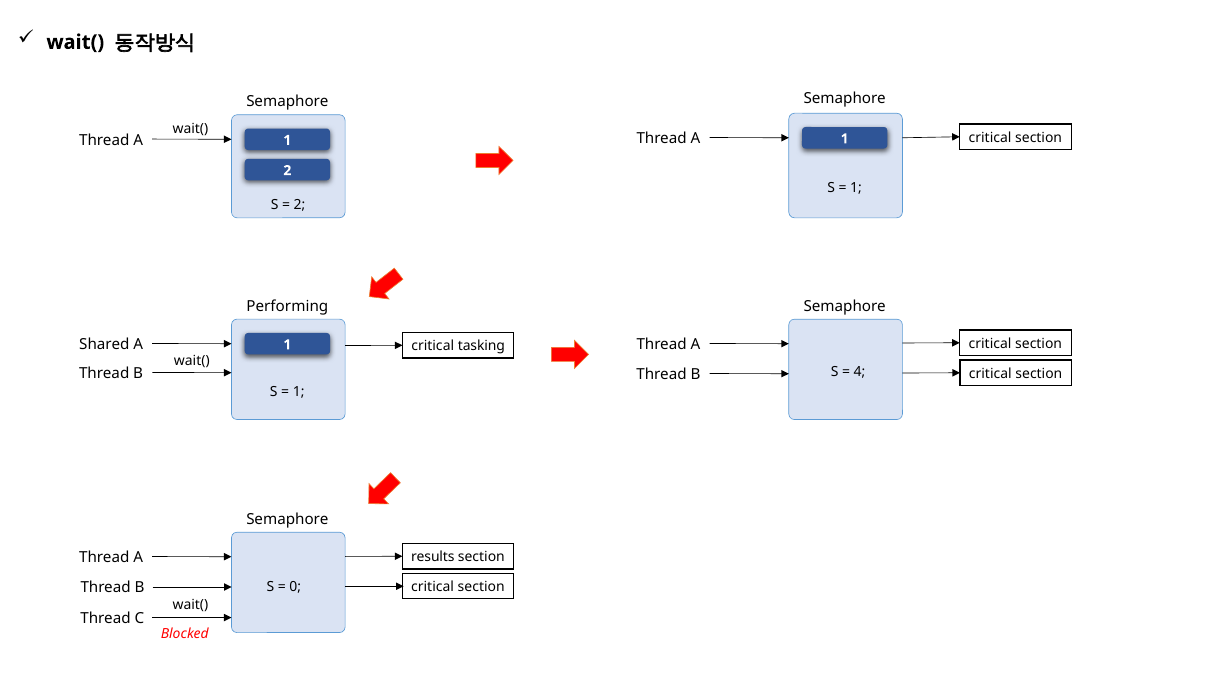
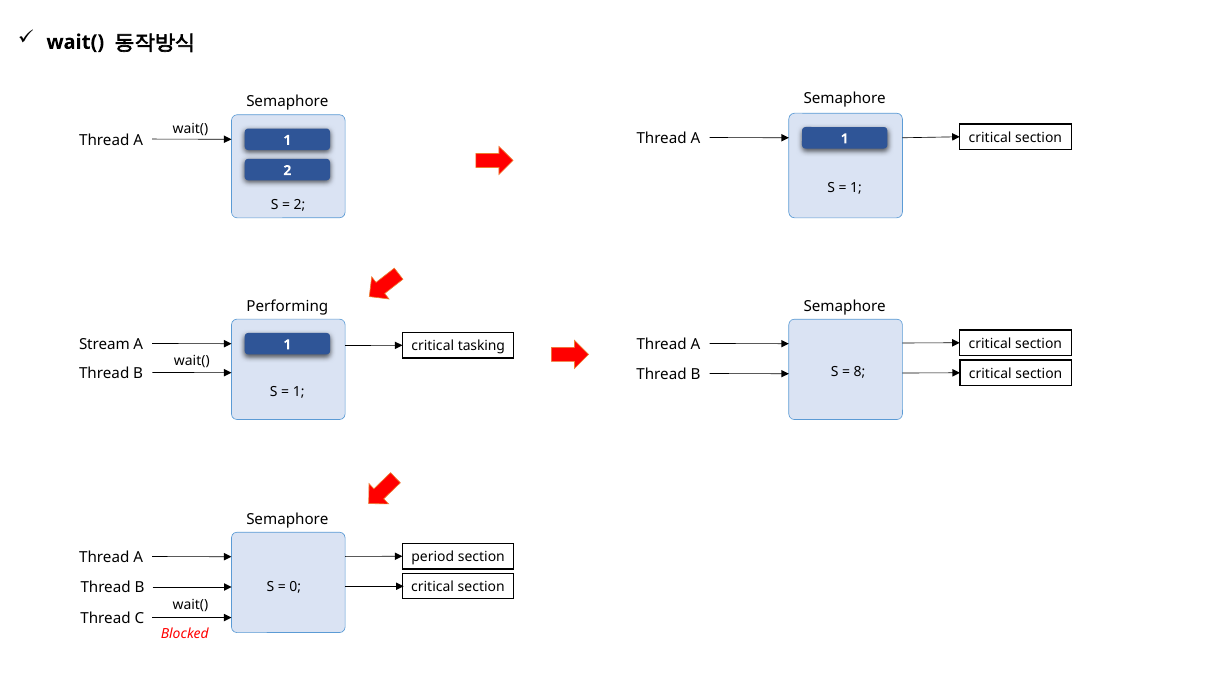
Shared: Shared -> Stream
4: 4 -> 8
results: results -> period
